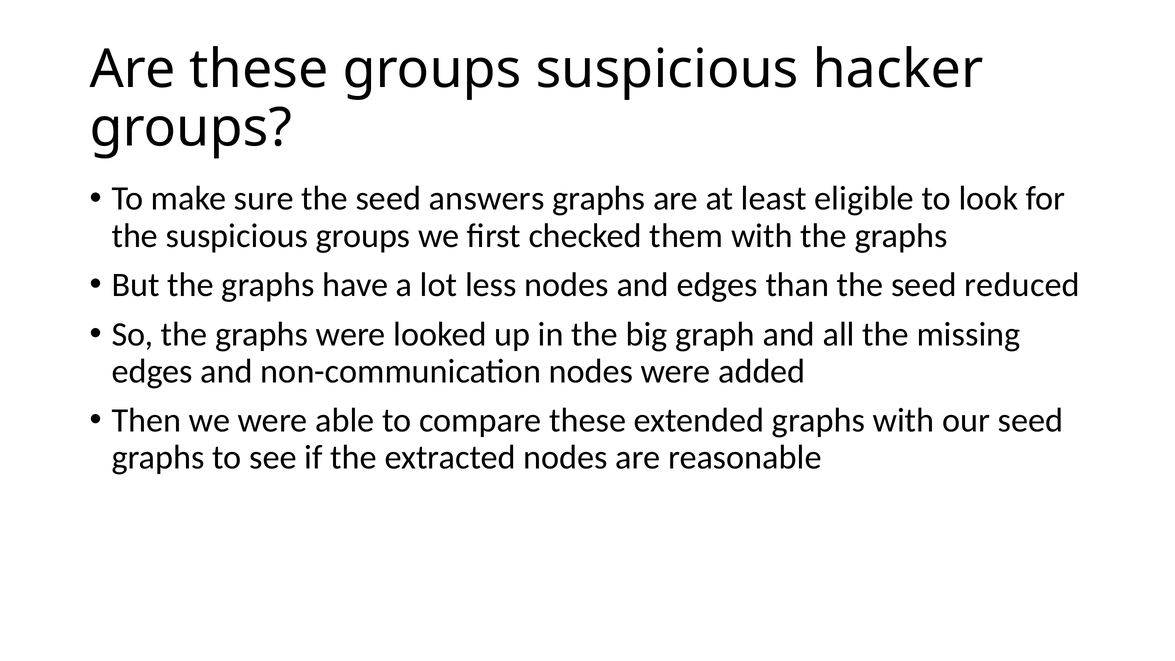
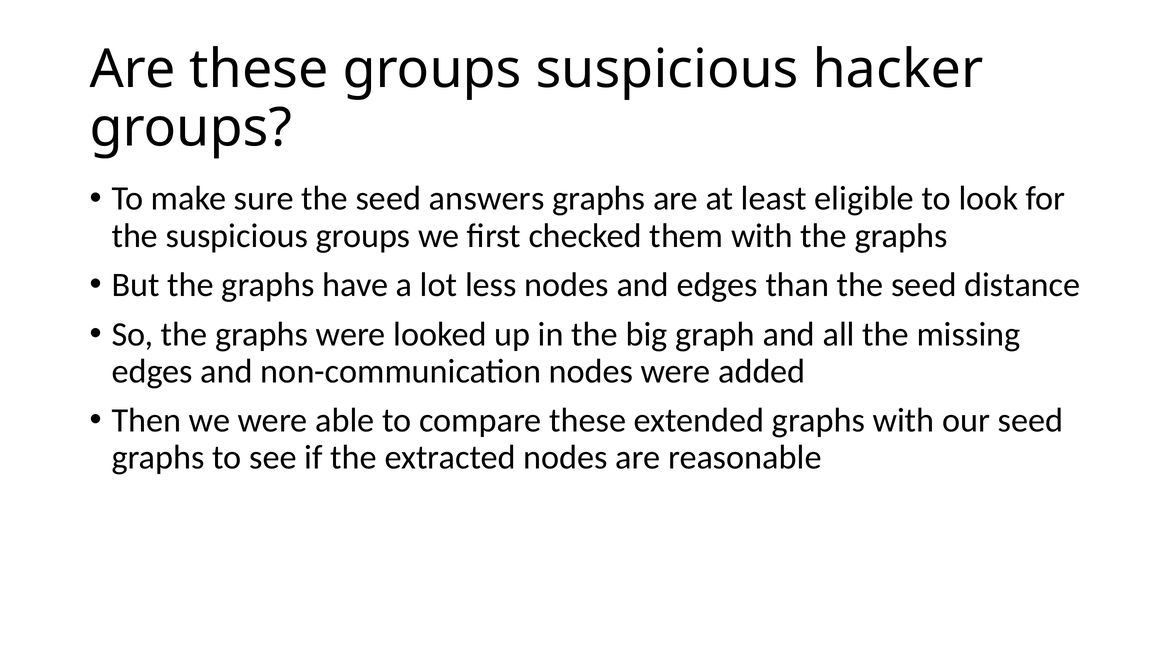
reduced: reduced -> distance
